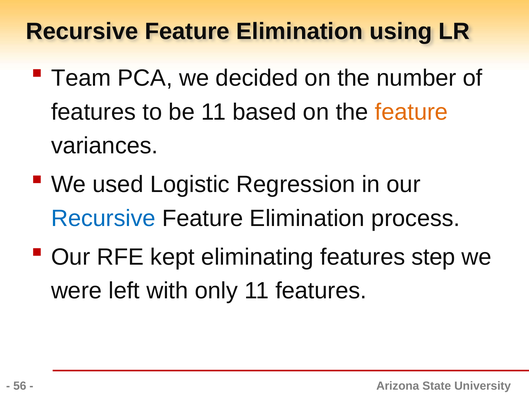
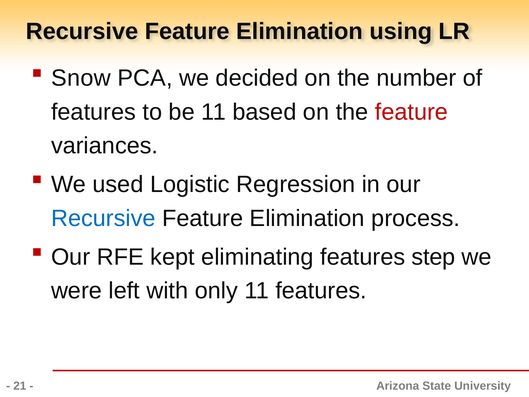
Team: Team -> Snow
feature at (411, 112) colour: orange -> red
56: 56 -> 21
